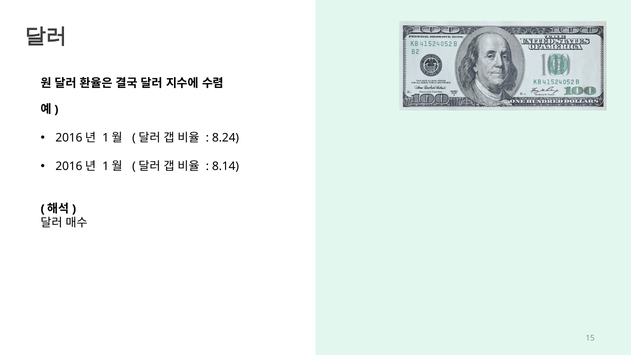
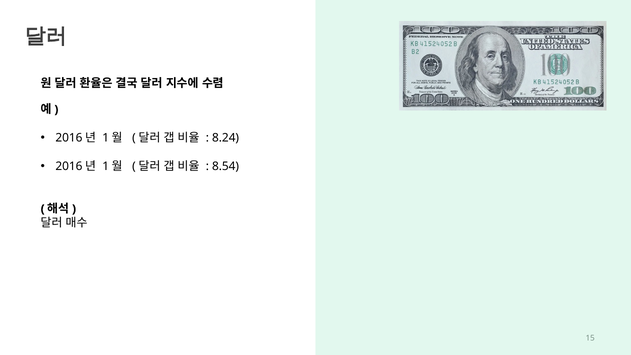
8.14: 8.14 -> 8.54
